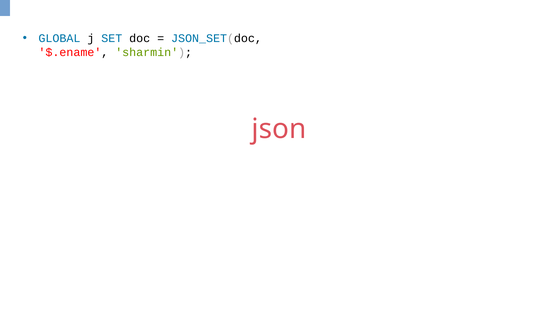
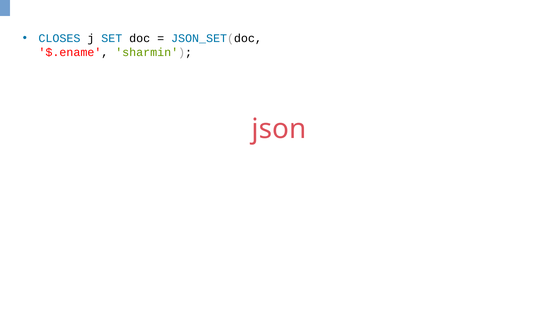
GLOBAL: GLOBAL -> CLOSES
